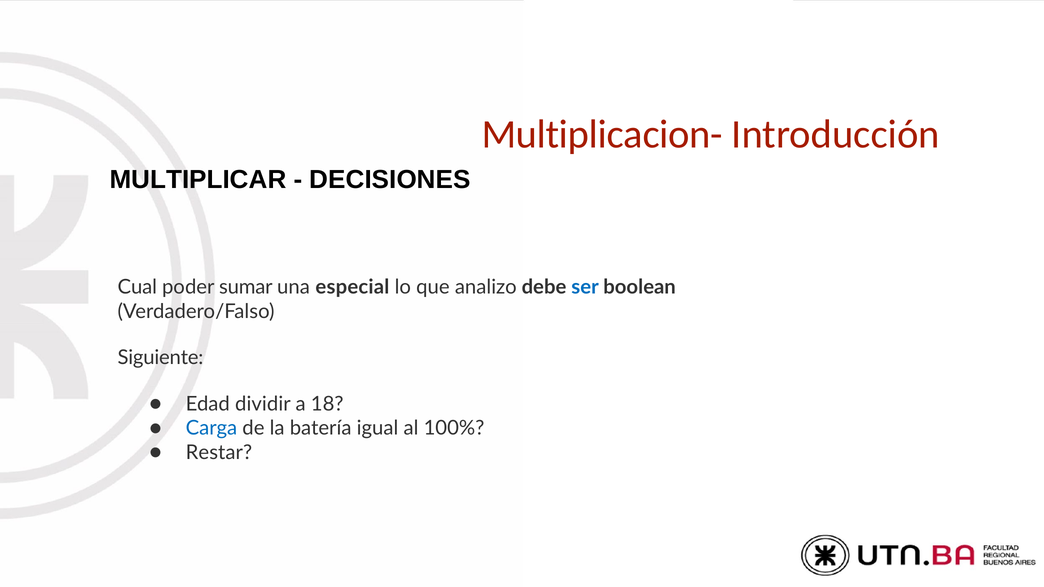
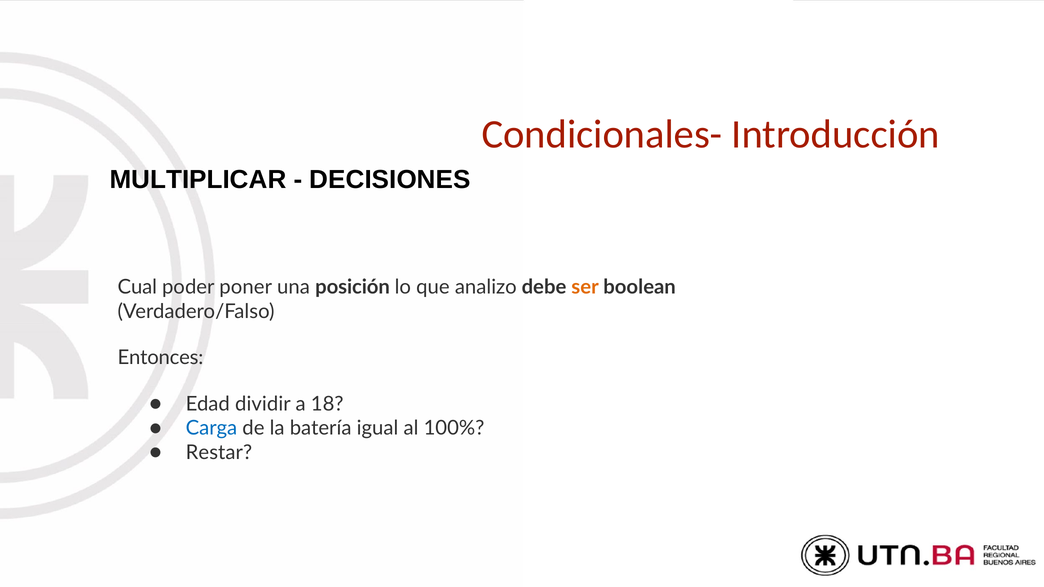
Multiplicacion-: Multiplicacion- -> Condicionales-
sumar: sumar -> poner
especial: especial -> posición
ser colour: blue -> orange
Siguiente: Siguiente -> Entonces
